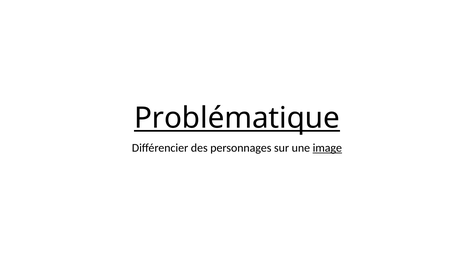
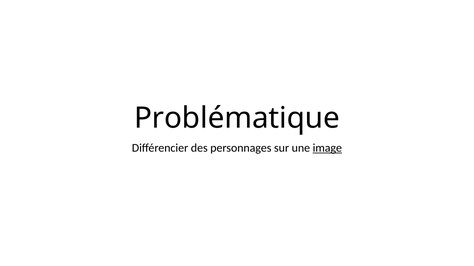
Problématique underline: present -> none
